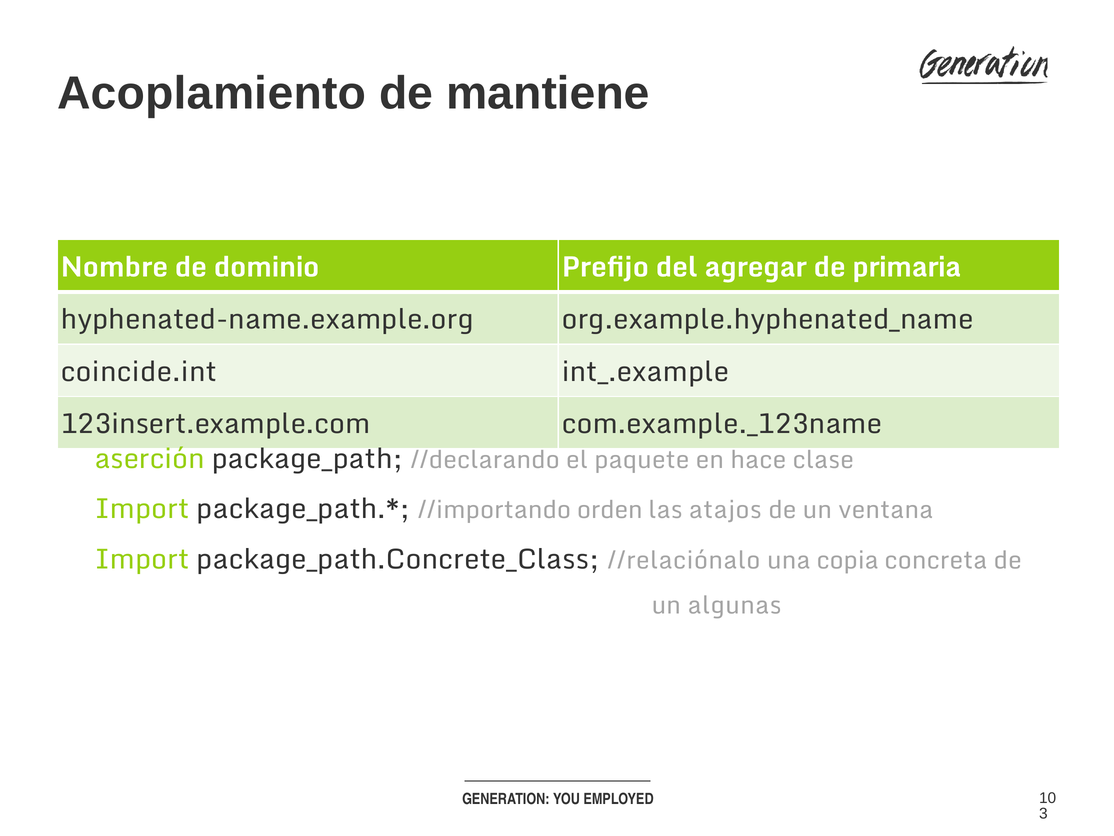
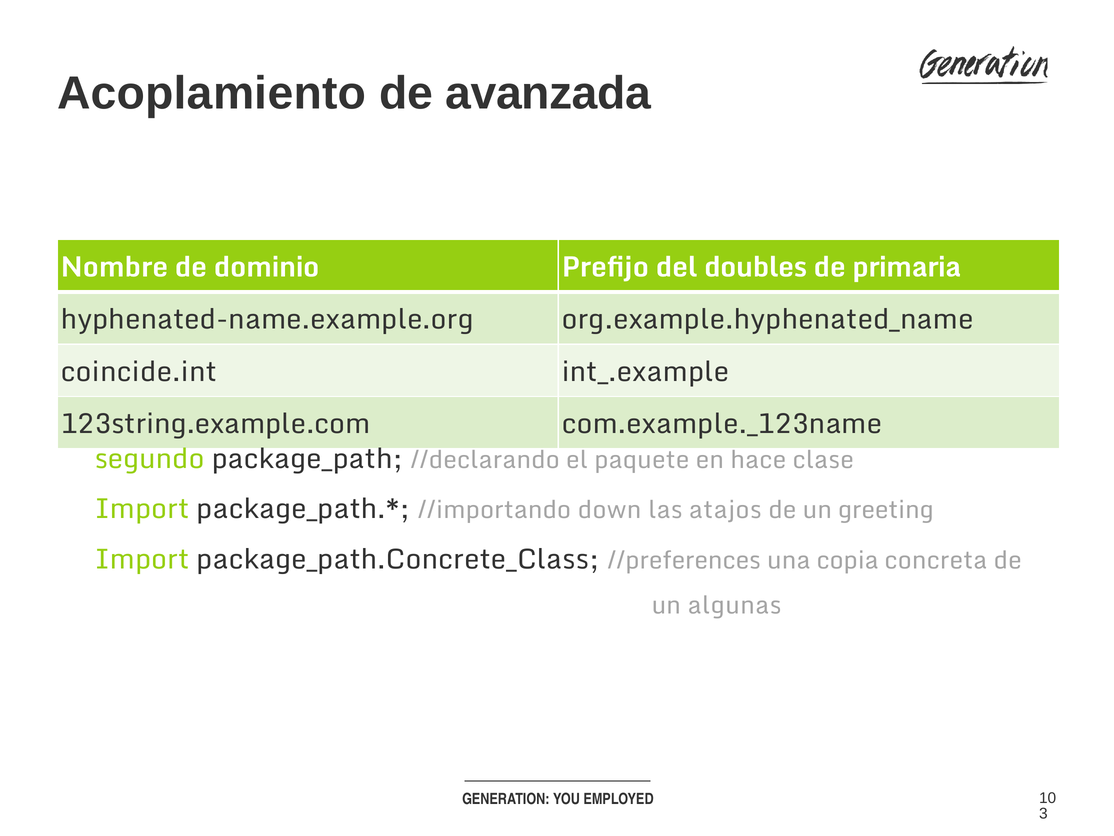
mantiene: mantiene -> avanzada
agregar: agregar -> doubles
123insert.example.com: 123insert.example.com -> 123string.example.com
aserción: aserción -> segundo
orden: orden -> down
ventana: ventana -> greeting
//relaciónalo: //relaciónalo -> //preferences
